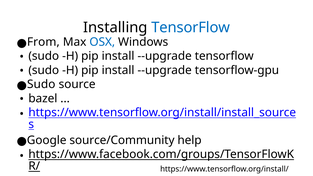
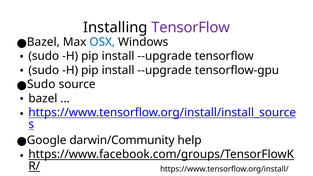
TensorFlow at (191, 28) colour: blue -> purple
From at (43, 42): From -> Bazel
source/Community: source/Community -> darwin/Community
